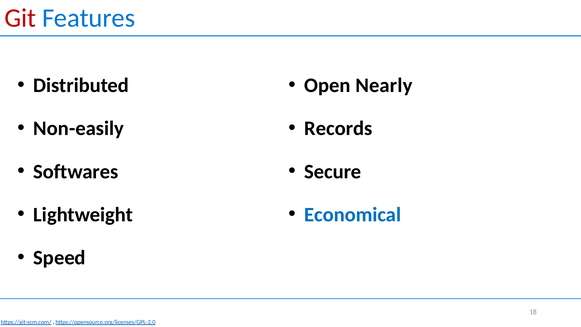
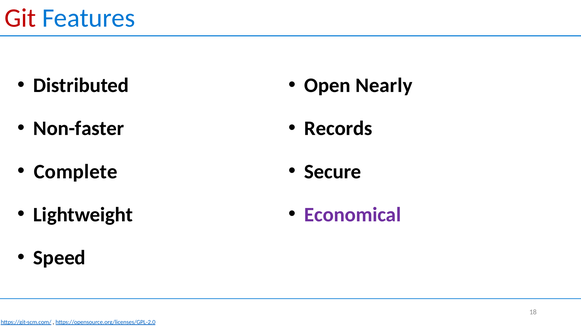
Non-easily: Non-easily -> Non-faster
Softwares: Softwares -> Complete
Economical colour: blue -> purple
